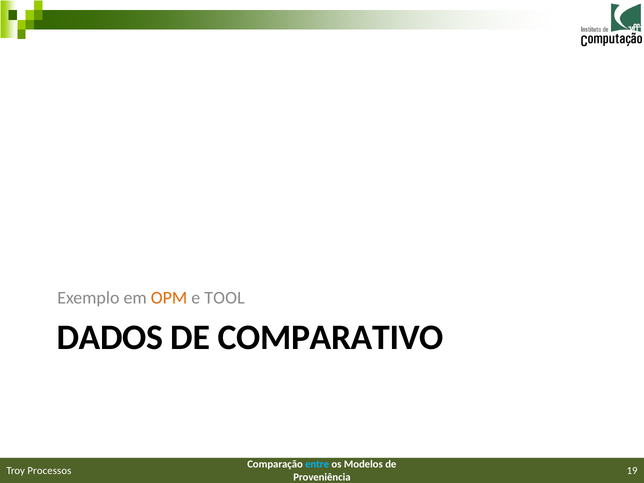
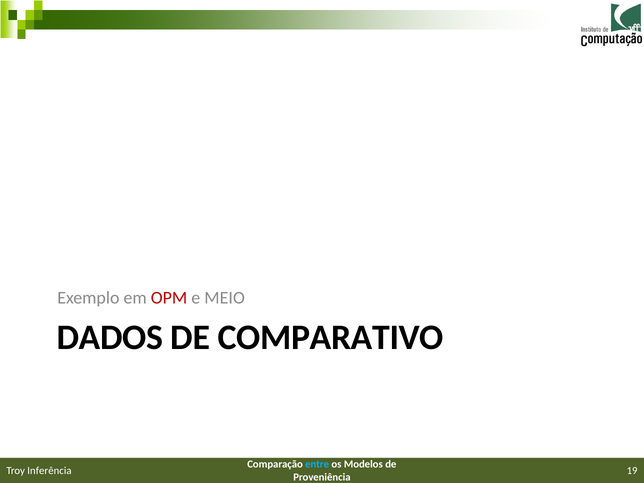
OPM colour: orange -> red
TOOL: TOOL -> MEIO
Processos: Processos -> Inferência
